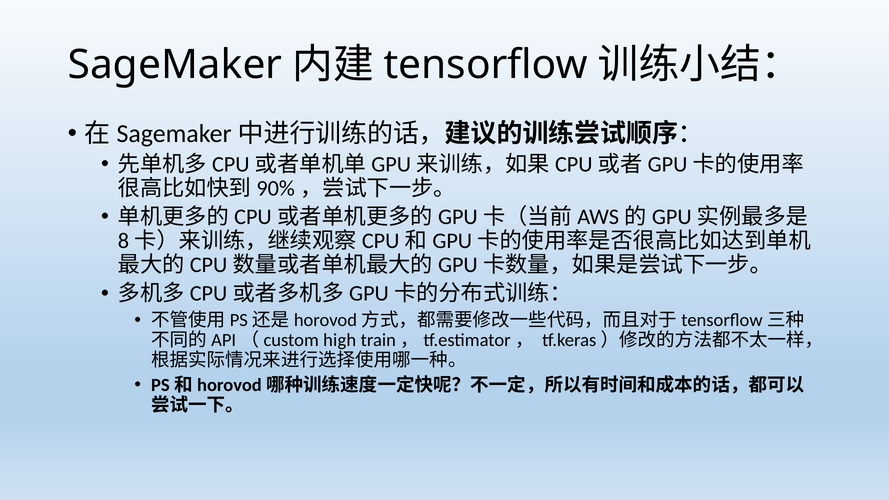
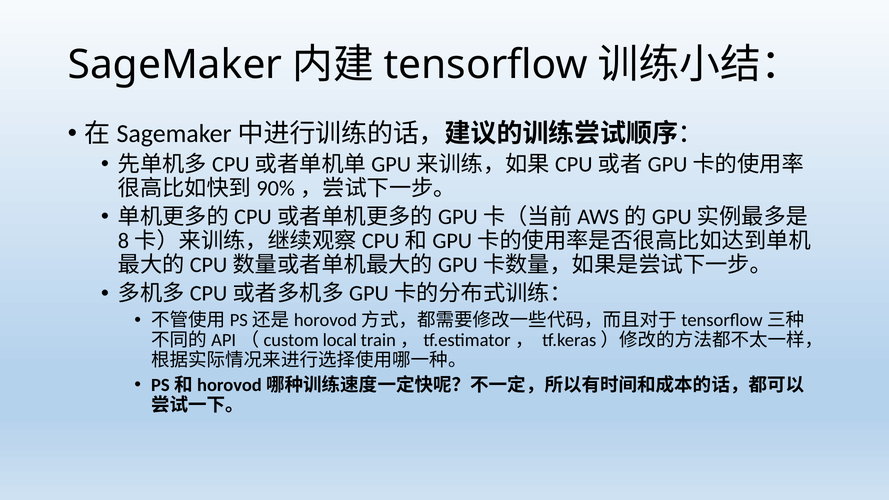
high: high -> local
